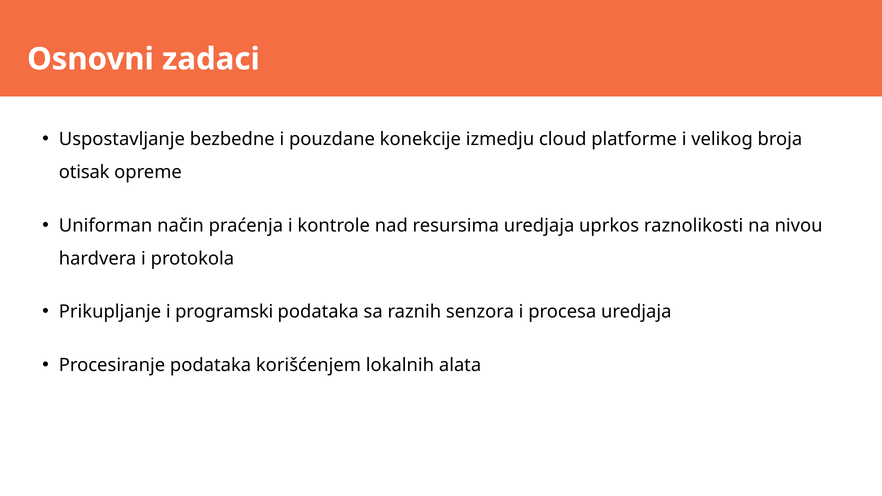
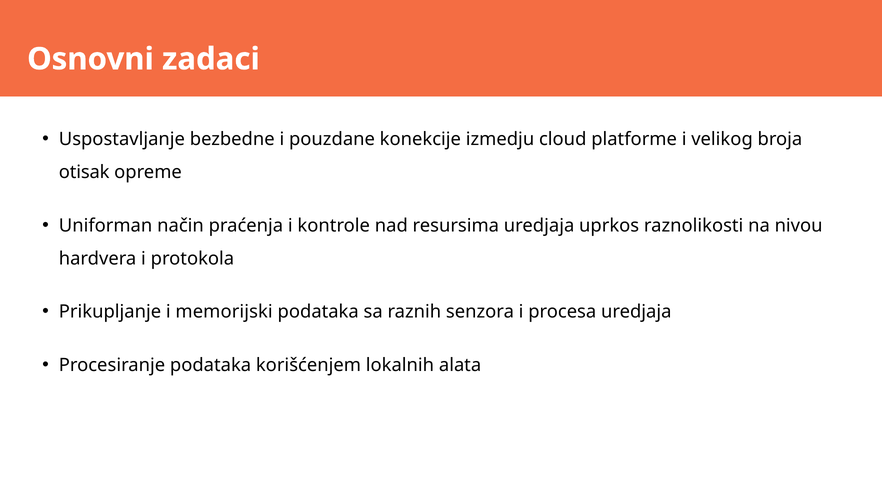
programski: programski -> memorijski
